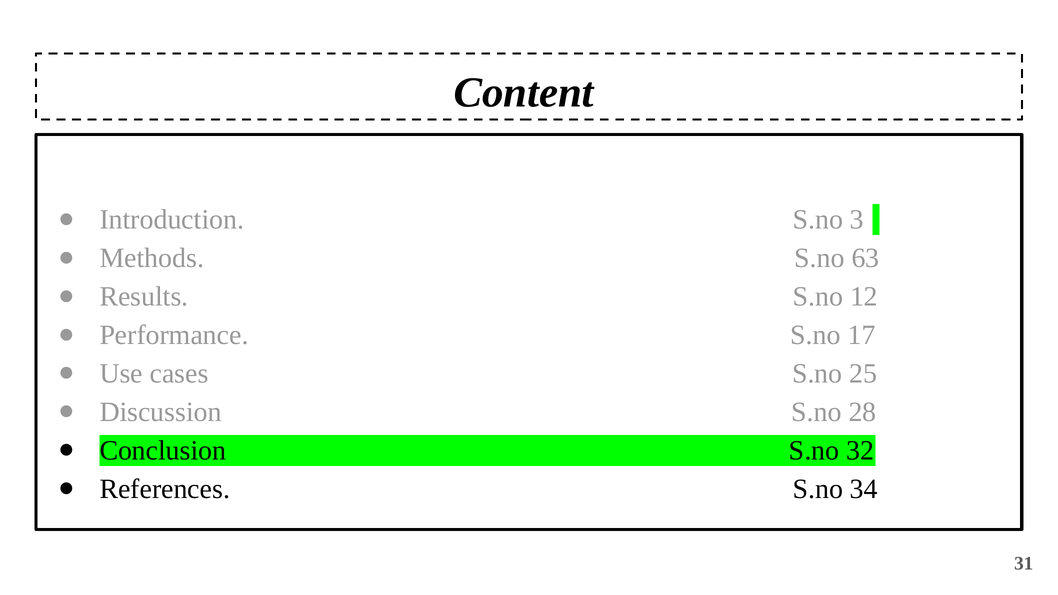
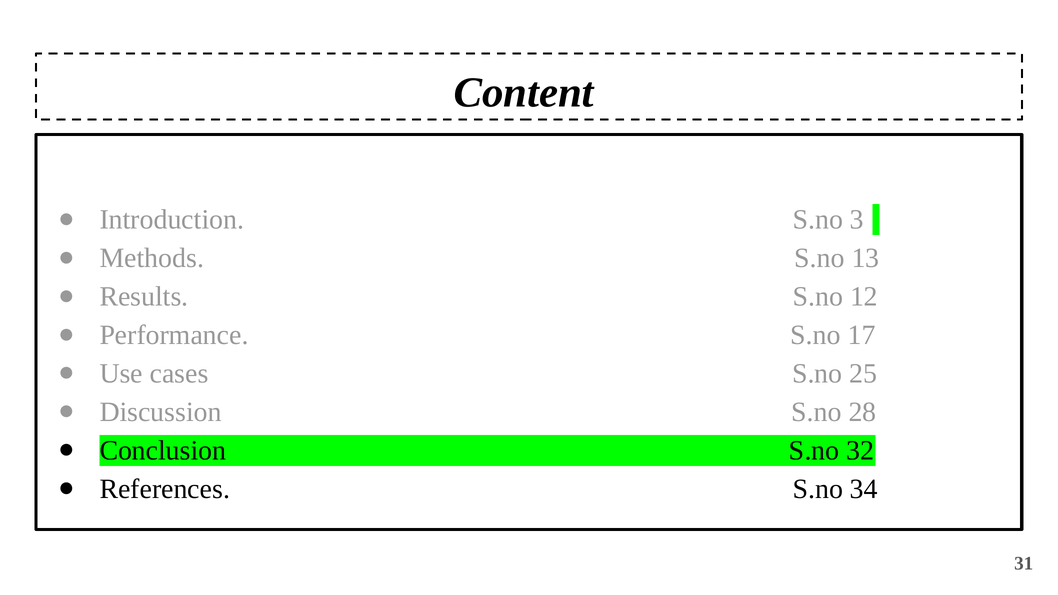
63: 63 -> 13
